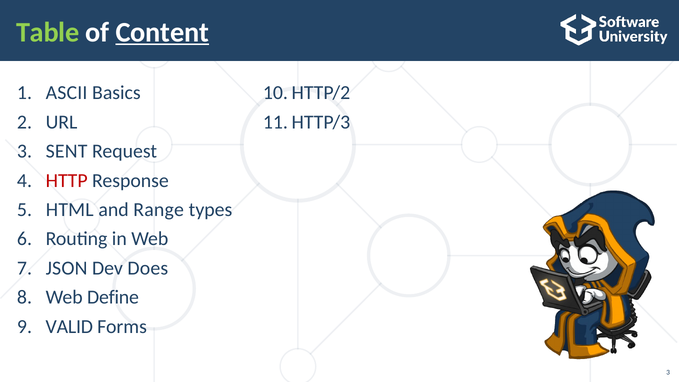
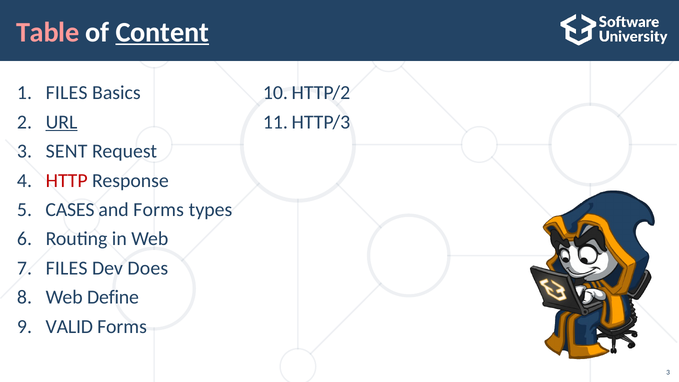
Table colour: light green -> pink
ASCII at (67, 93): ASCII -> FILES
URL underline: none -> present
HTML: HTML -> CASES
and Range: Range -> Forms
JSON at (67, 268): JSON -> FILES
